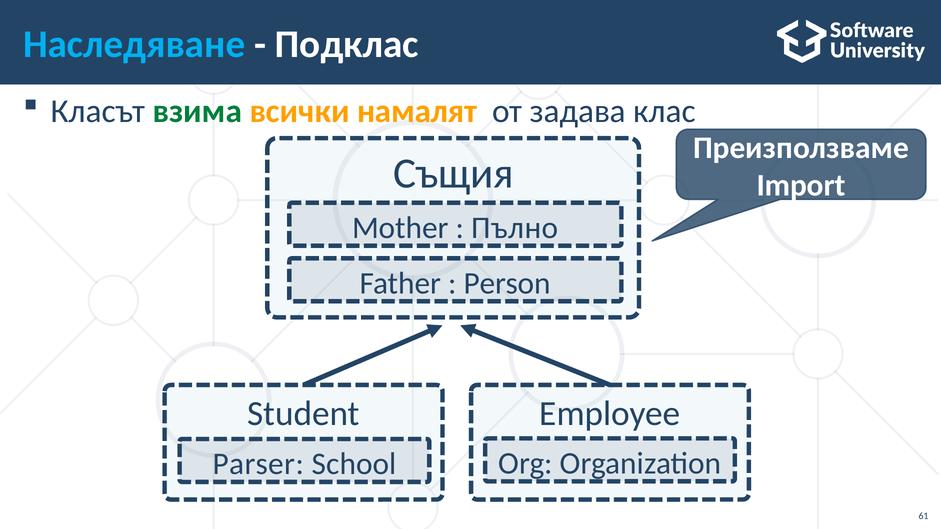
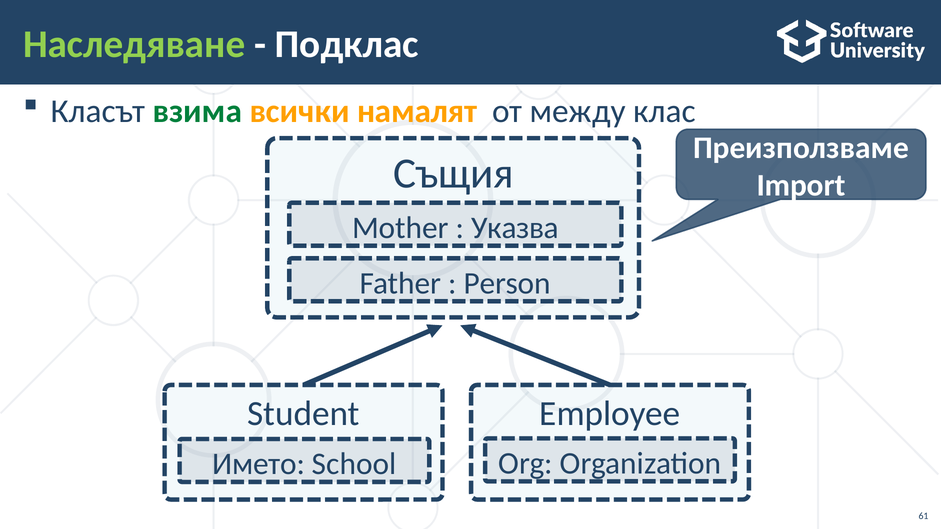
Наследяване colour: light blue -> light green
задава: задава -> между
Пълно: Пълно -> Указва
Parser: Parser -> Името
